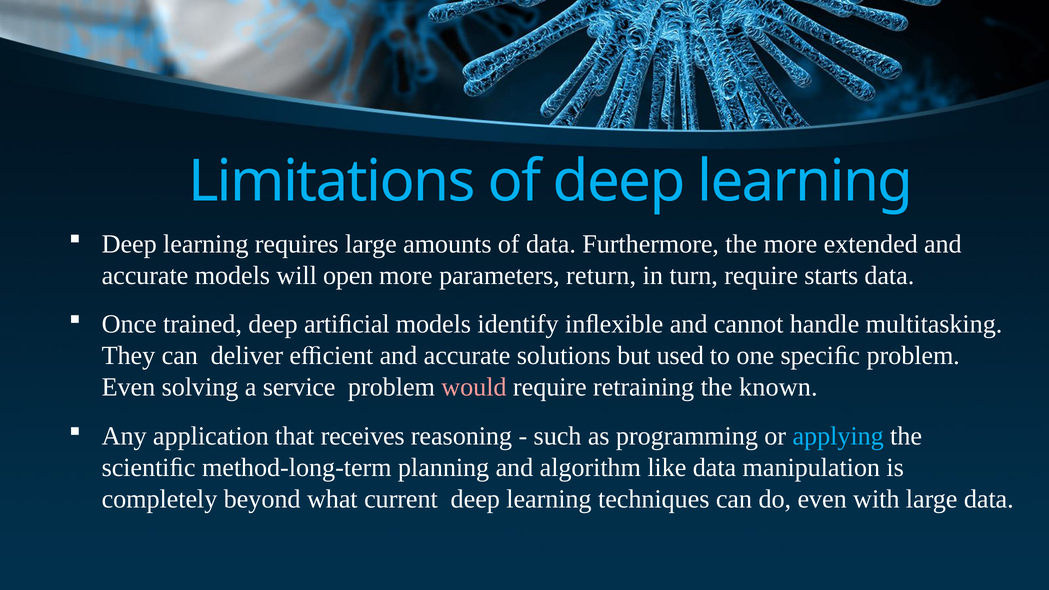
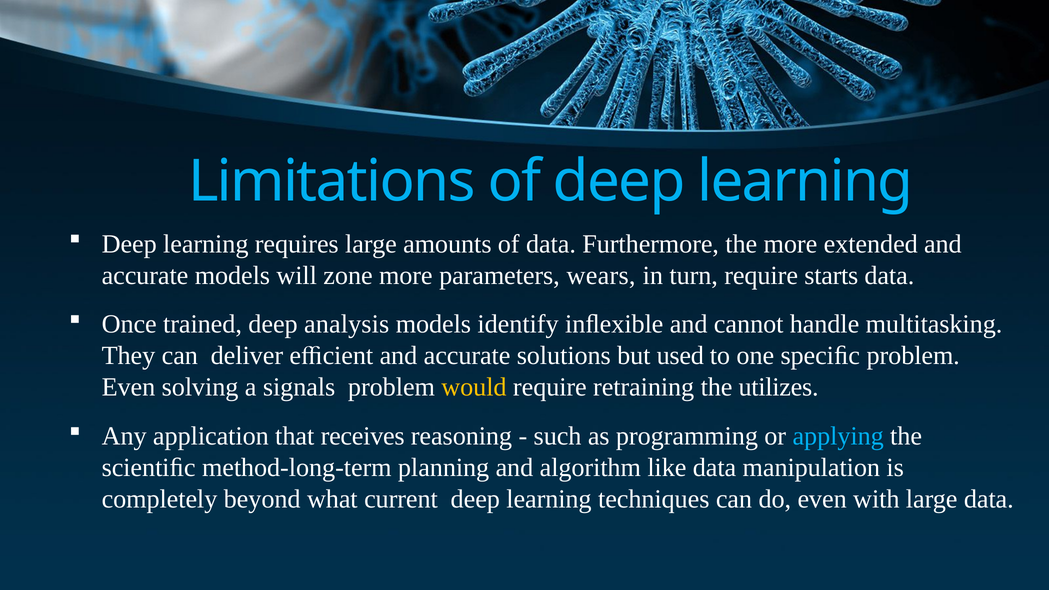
open: open -> zone
return: return -> wears
artiﬁcial: artiﬁcial -> analysis
service: service -> signals
would colour: pink -> yellow
known: known -> utilizes
